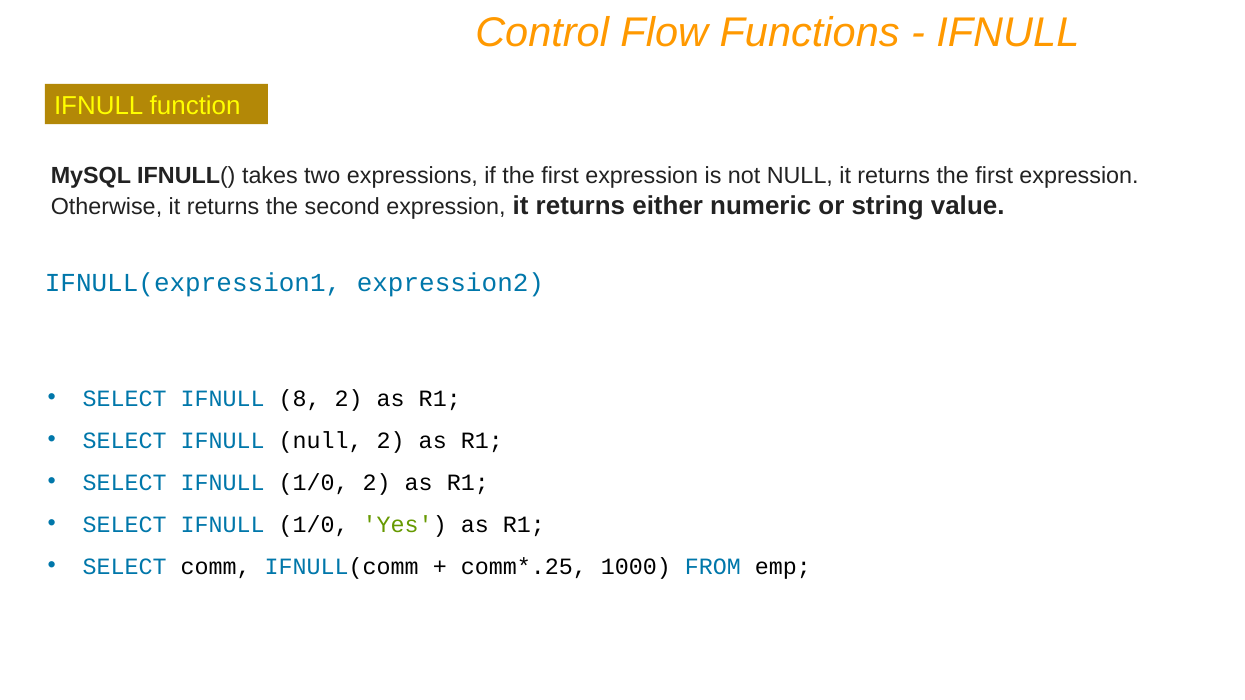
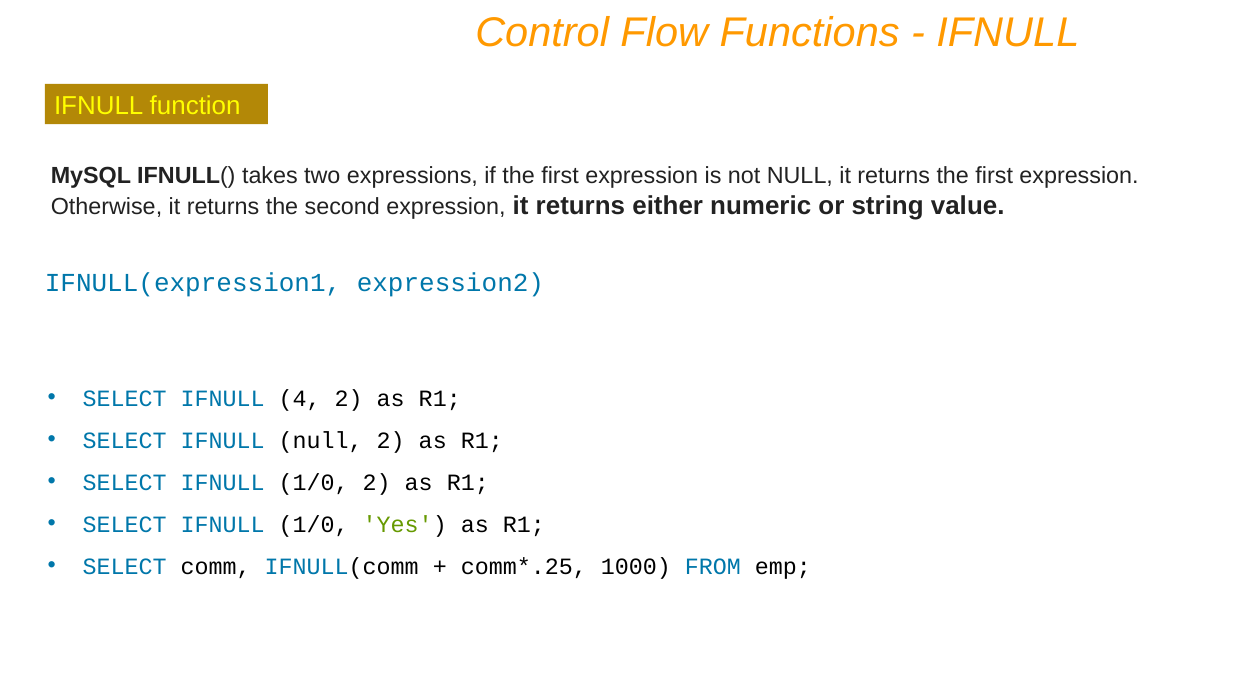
8: 8 -> 4
